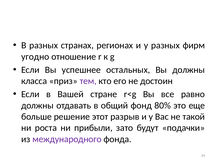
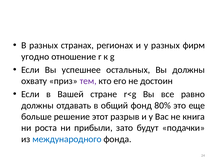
класса: класса -> охвату
такой: такой -> книга
международного colour: purple -> blue
